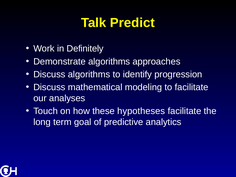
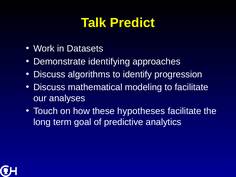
Definitely: Definitely -> Datasets
Demonstrate algorithms: algorithms -> identifying
